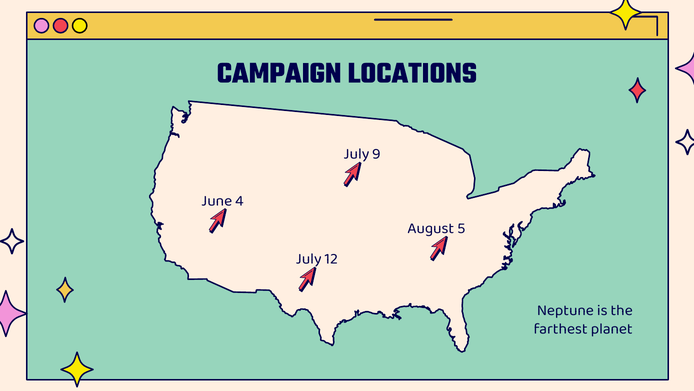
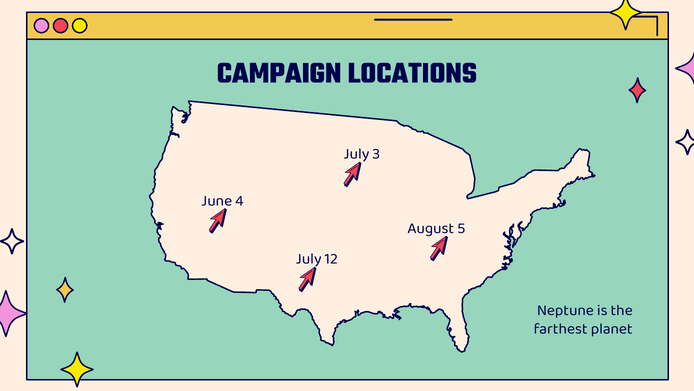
9: 9 -> 3
